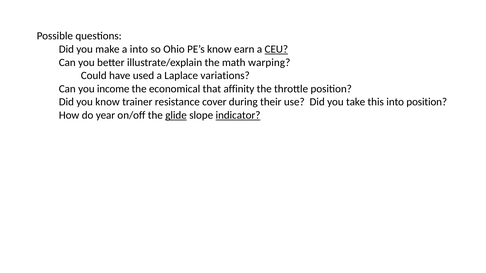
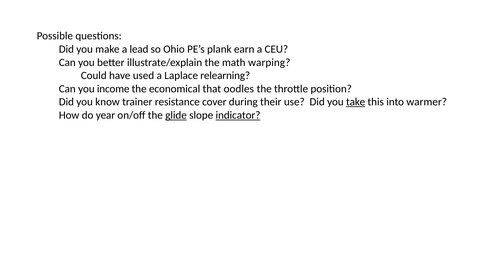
a into: into -> lead
PE’s know: know -> plank
CEU underline: present -> none
variations: variations -> relearning
affinity: affinity -> oodles
take underline: none -> present
into position: position -> warmer
